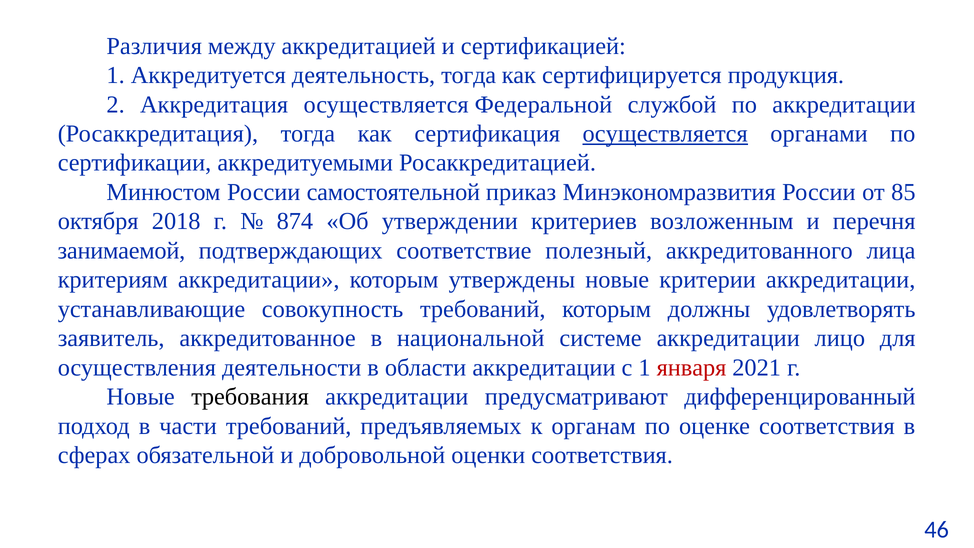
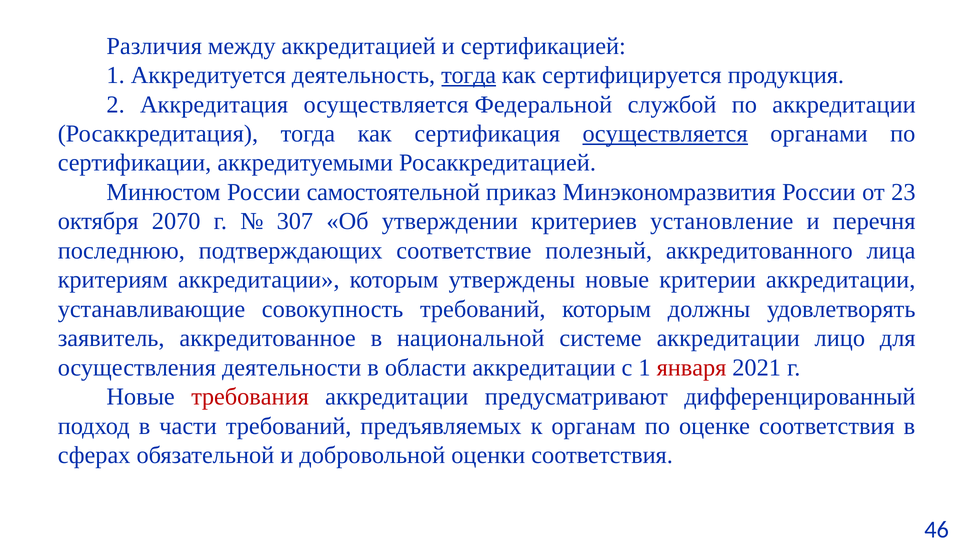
тогда at (469, 75) underline: none -> present
85: 85 -> 23
2018: 2018 -> 2070
874: 874 -> 307
возложенным: возложенным -> установление
занимаемой: занимаемой -> последнюю
требования colour: black -> red
